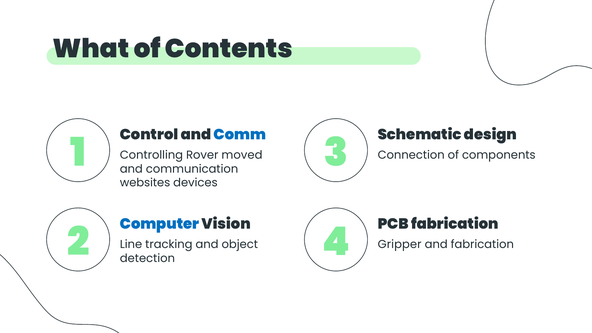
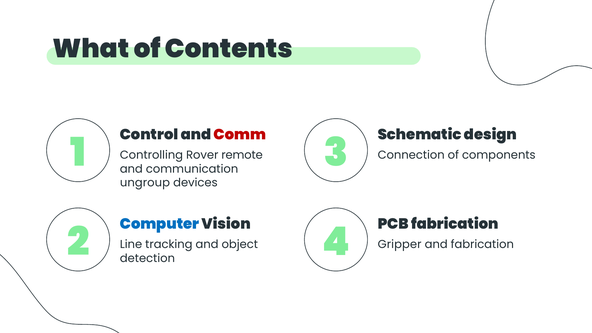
Comm colour: blue -> red
moved: moved -> remote
websites: websites -> ungroup
